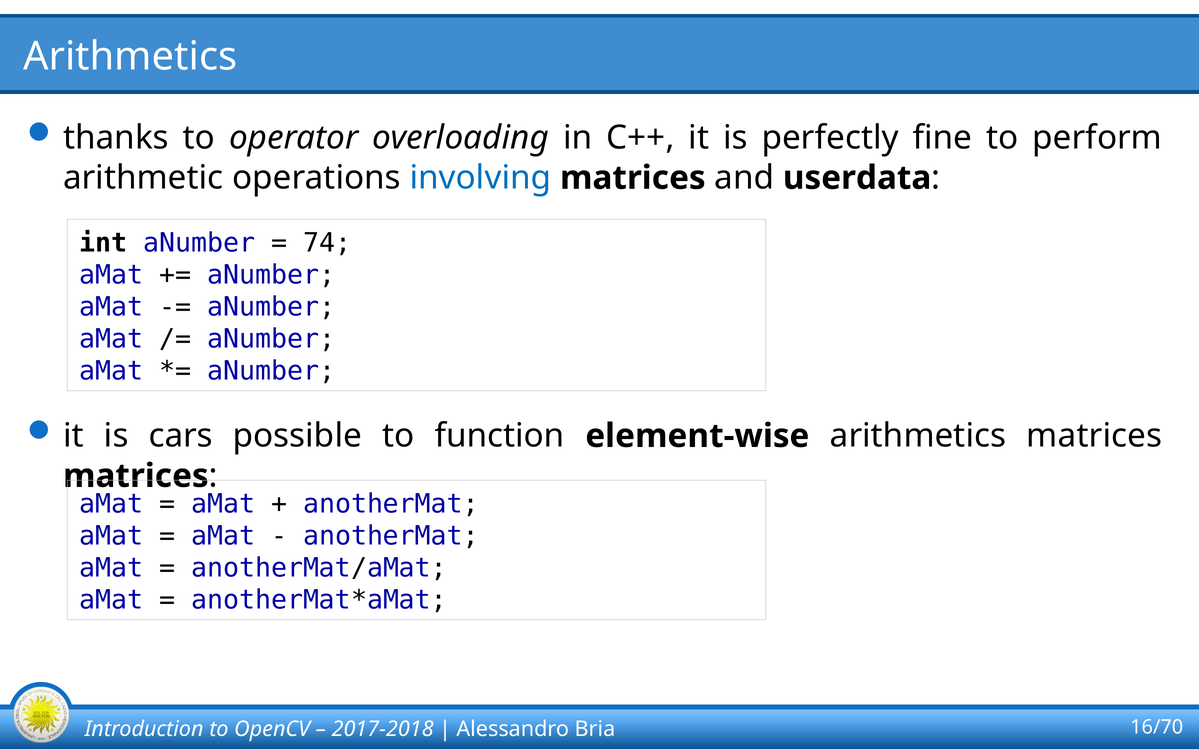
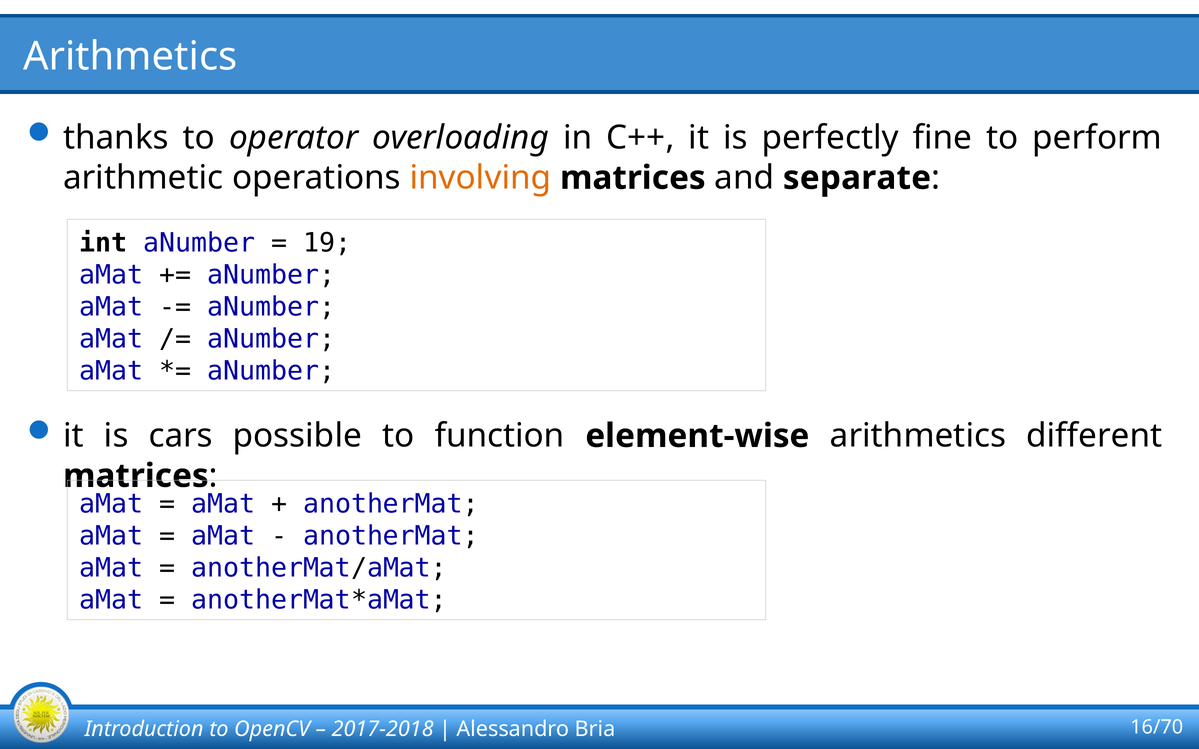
involving colour: blue -> orange
userdata: userdata -> separate
74: 74 -> 19
arithmetics matrices: matrices -> different
